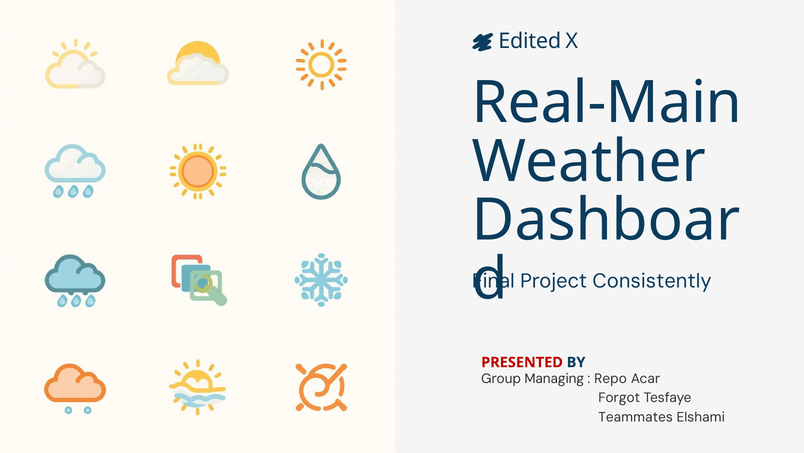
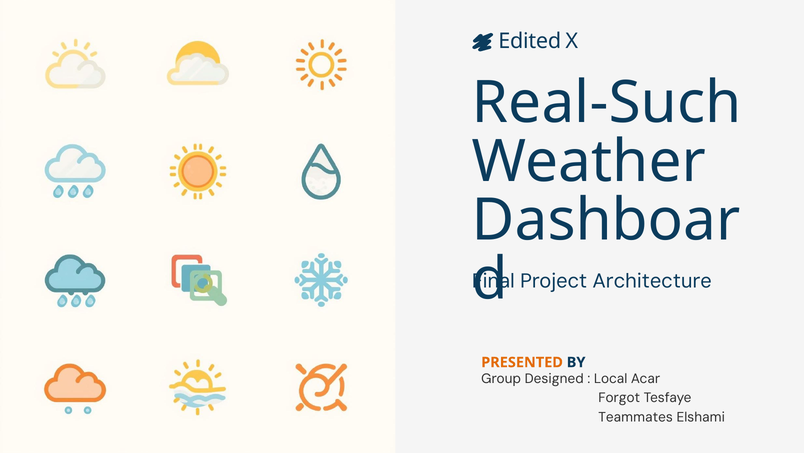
Real-Main: Real-Main -> Real-Such
Consistently: Consistently -> Architecture
PRESENTED colour: red -> orange
Managing: Managing -> Designed
Repo: Repo -> Local
